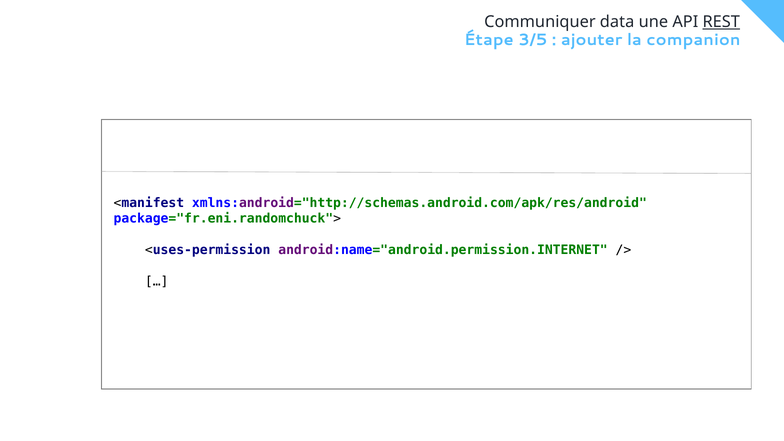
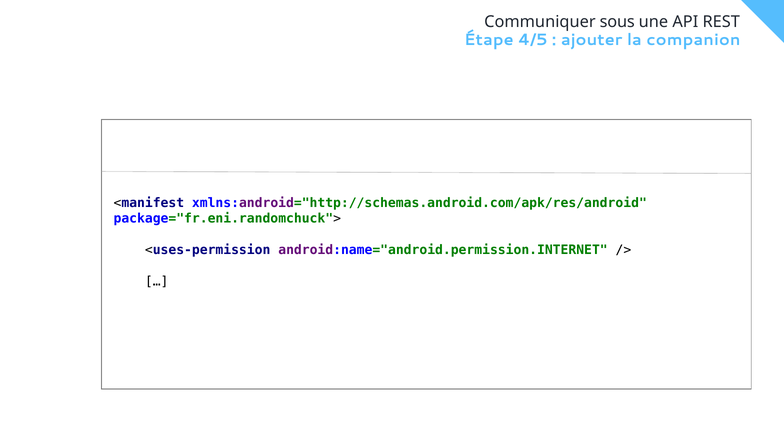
data: data -> sous
REST underline: present -> none
3/5: 3/5 -> 4/5
